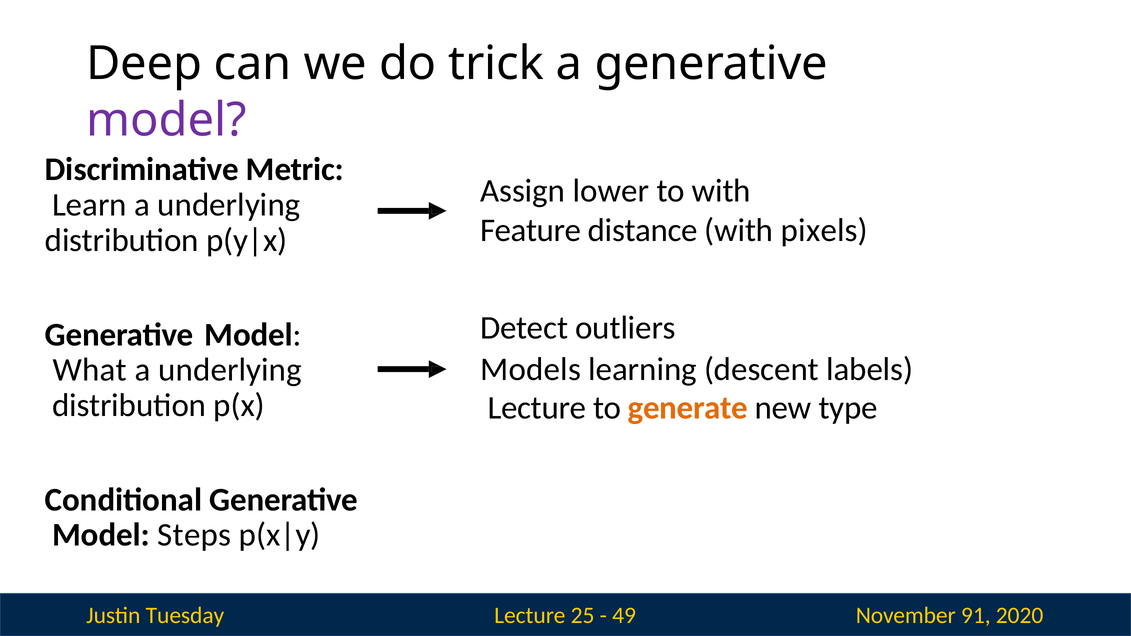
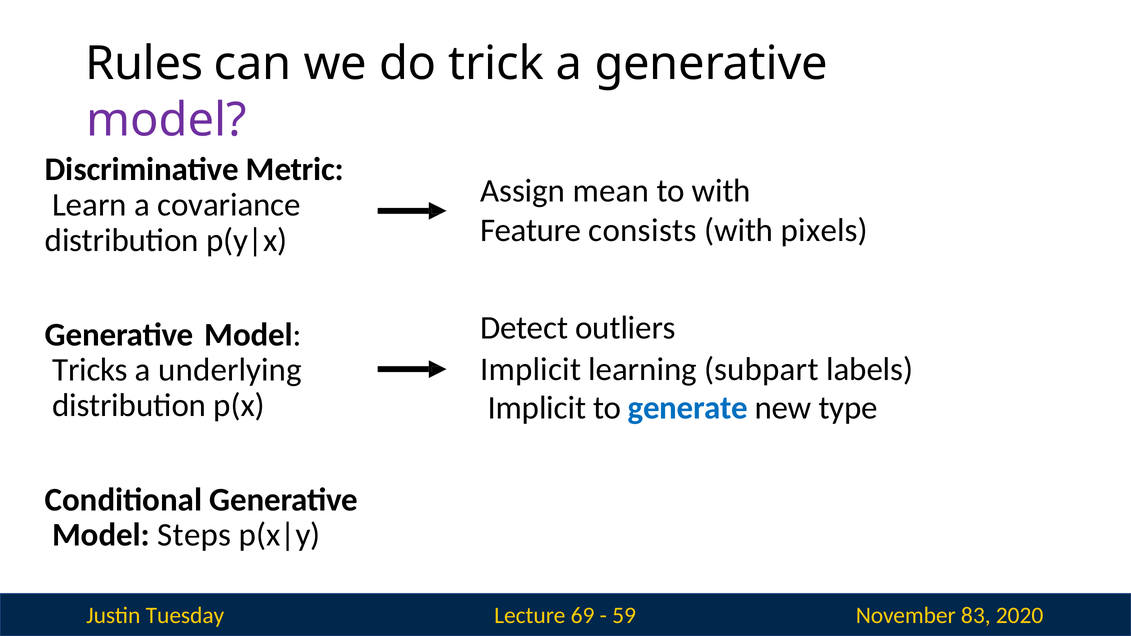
Deep: Deep -> Rules
lower: lower -> mean
Learn a underlying: underlying -> covariance
distance: distance -> consists
Models at (531, 369): Models -> Implicit
descent: descent -> subpart
What: What -> Tricks
Lecture at (537, 408): Lecture -> Implicit
generate colour: orange -> blue
25: 25 -> 69
49: 49 -> 59
91: 91 -> 83
